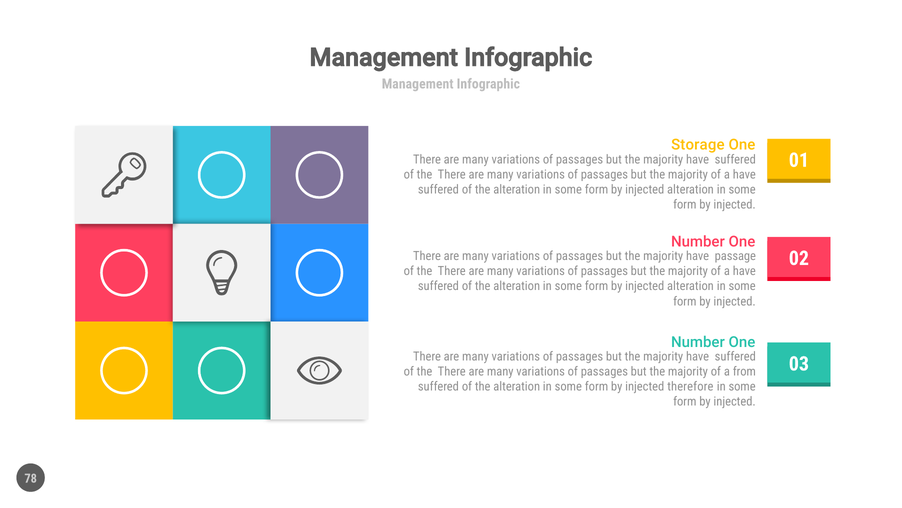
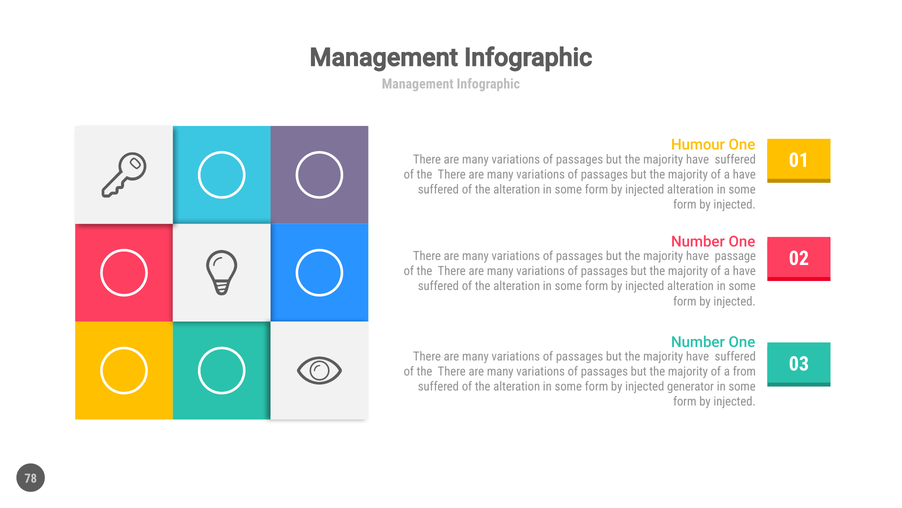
Storage: Storage -> Humour
therefore: therefore -> generator
